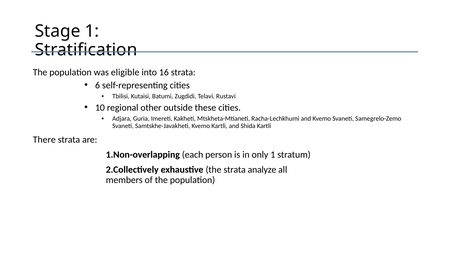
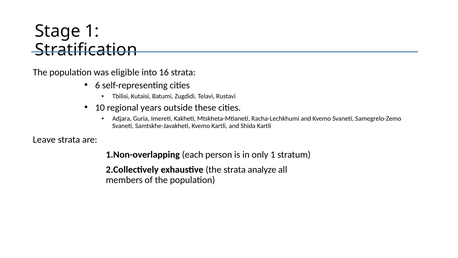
other: other -> years
There: There -> Leave
